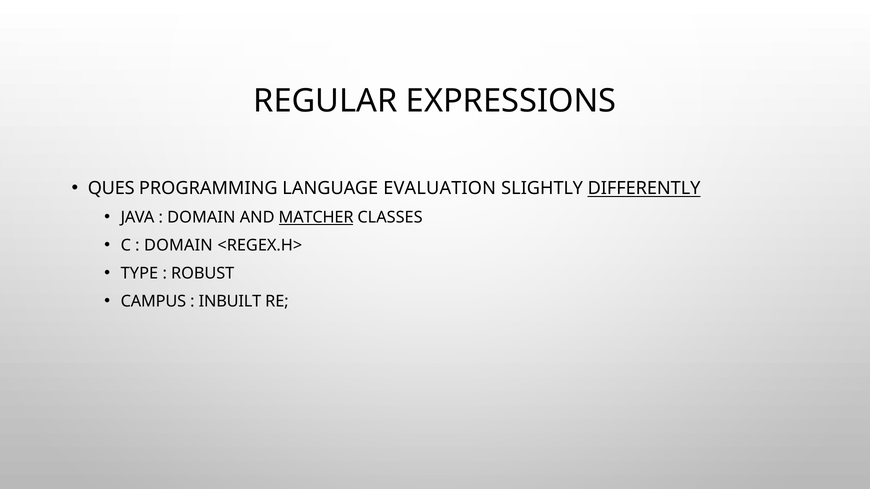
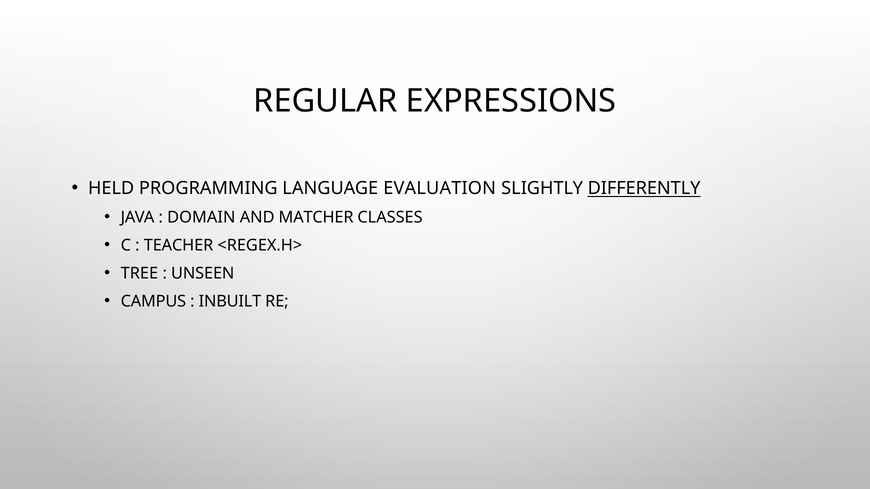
QUES: QUES -> HELD
MATCHER underline: present -> none
DOMAIN at (178, 246): DOMAIN -> TEACHER
TYPE: TYPE -> TREE
ROBUST: ROBUST -> UNSEEN
